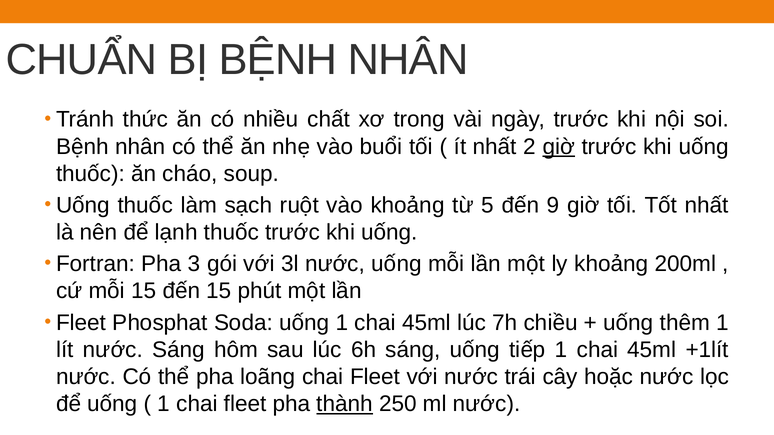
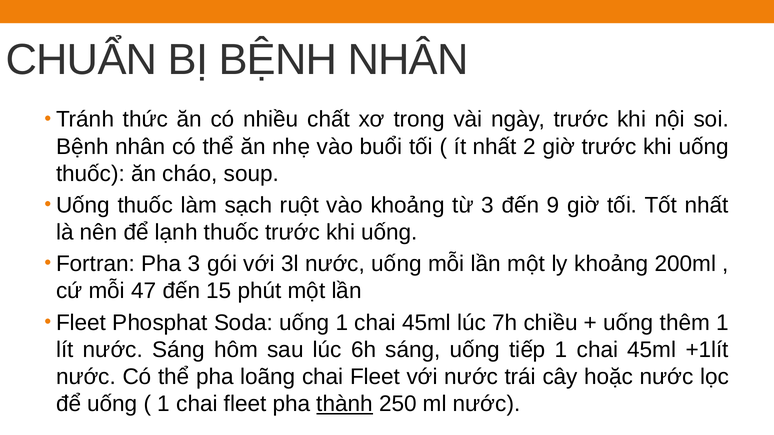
giờ at (559, 147) underline: present -> none
từ 5: 5 -> 3
mỗi 15: 15 -> 47
